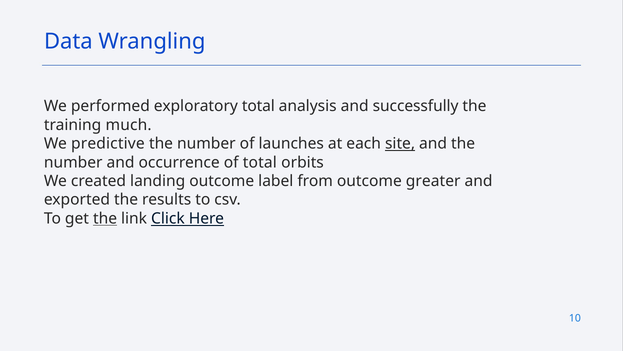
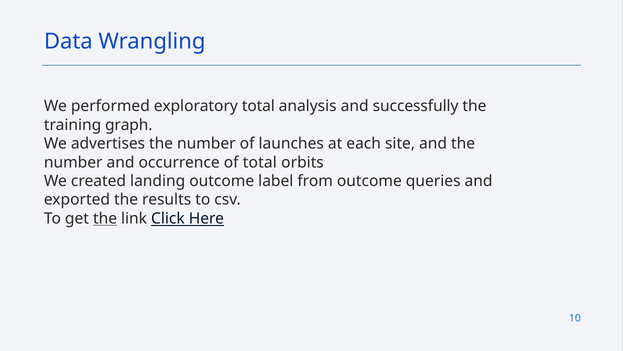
much: much -> graph
predictive: predictive -> advertises
site underline: present -> none
greater: greater -> queries
